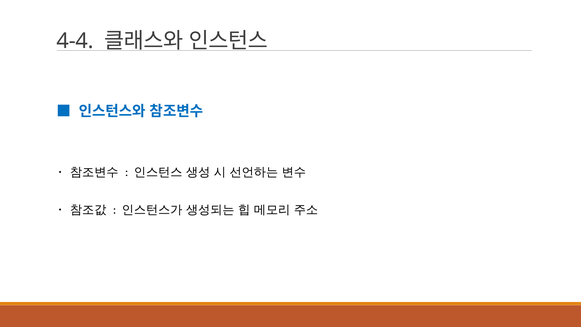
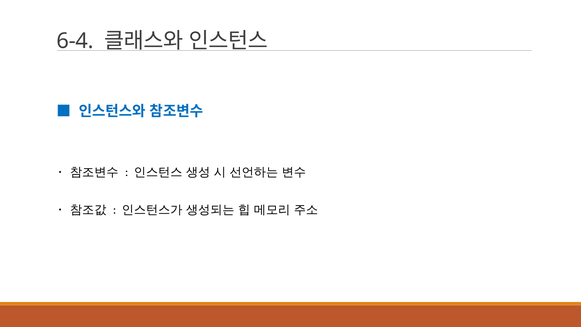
4-4: 4-4 -> 6-4
